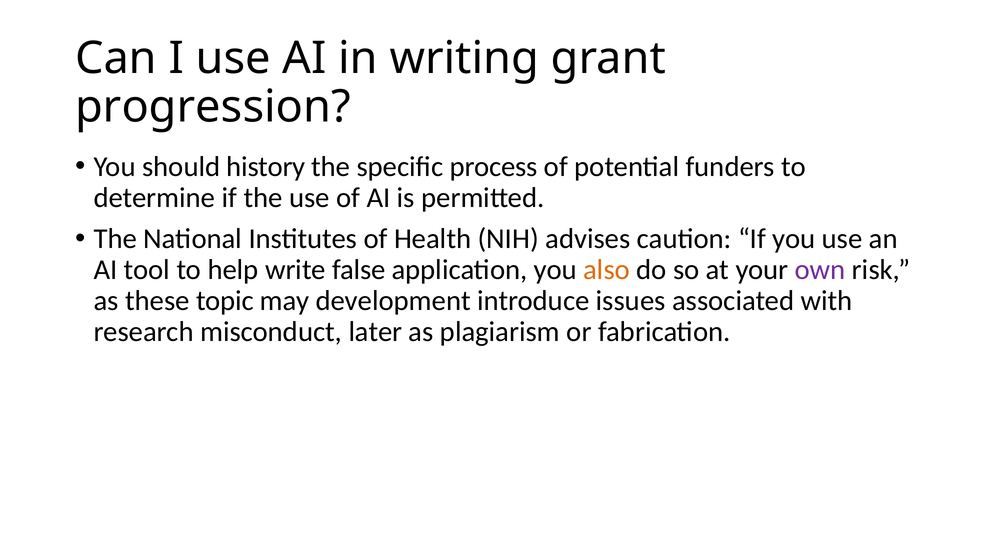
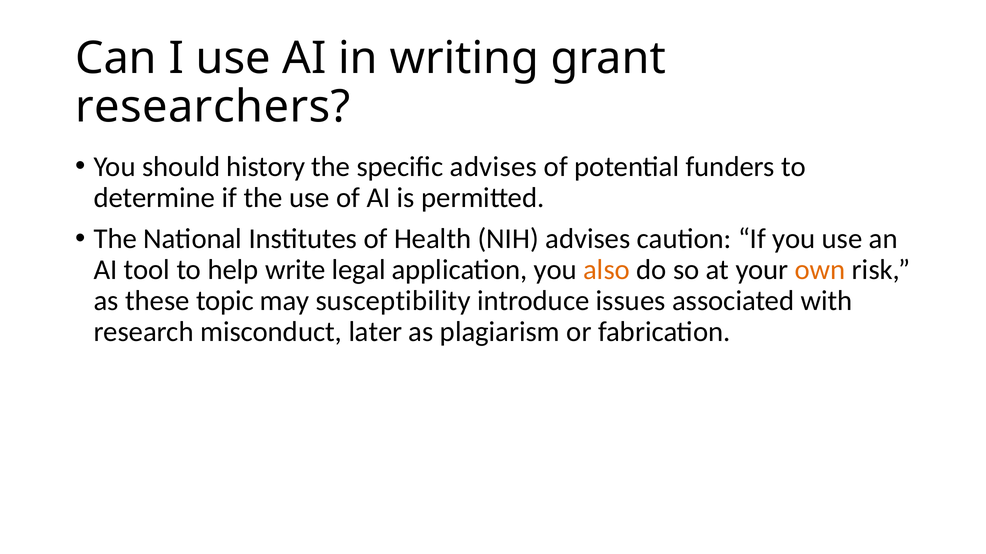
progression: progression -> researchers
specific process: process -> advises
false: false -> legal
own colour: purple -> orange
development: development -> susceptibility
